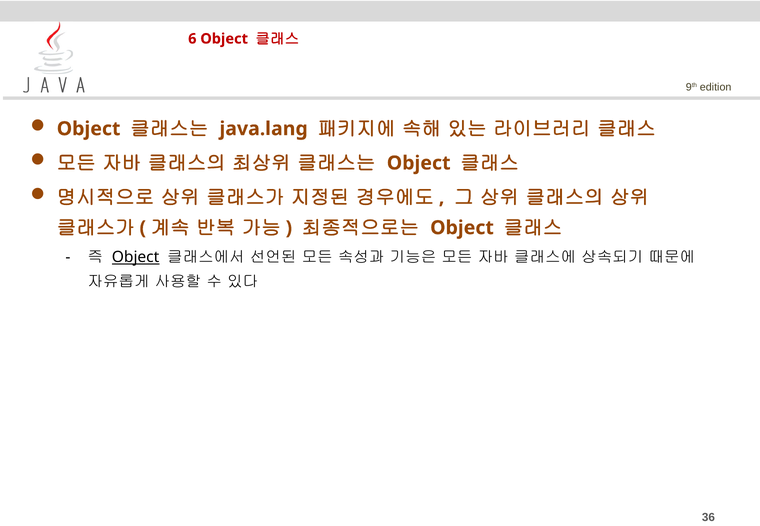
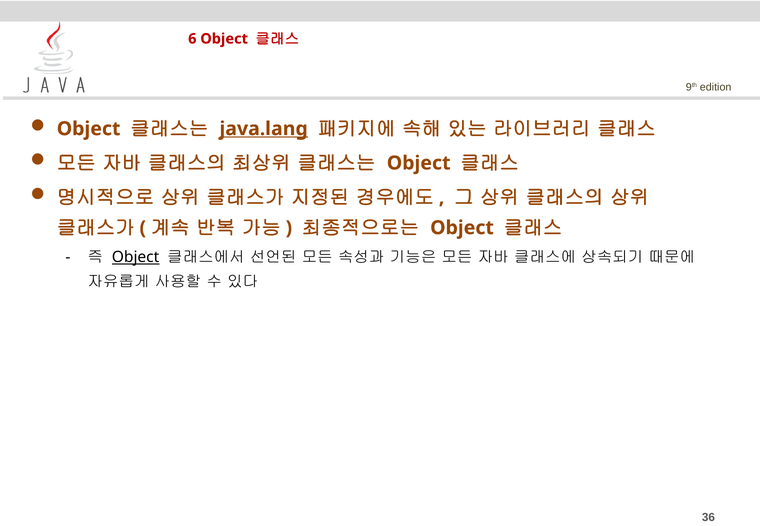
java.lang underline: none -> present
